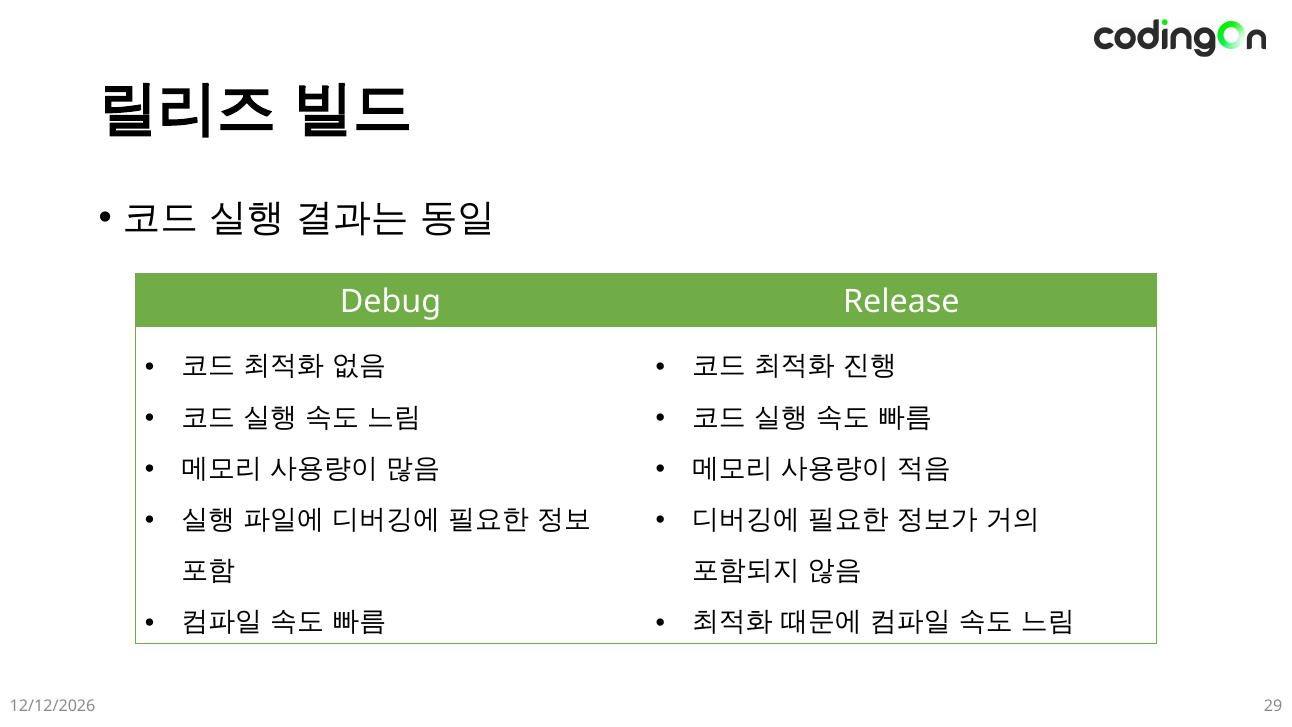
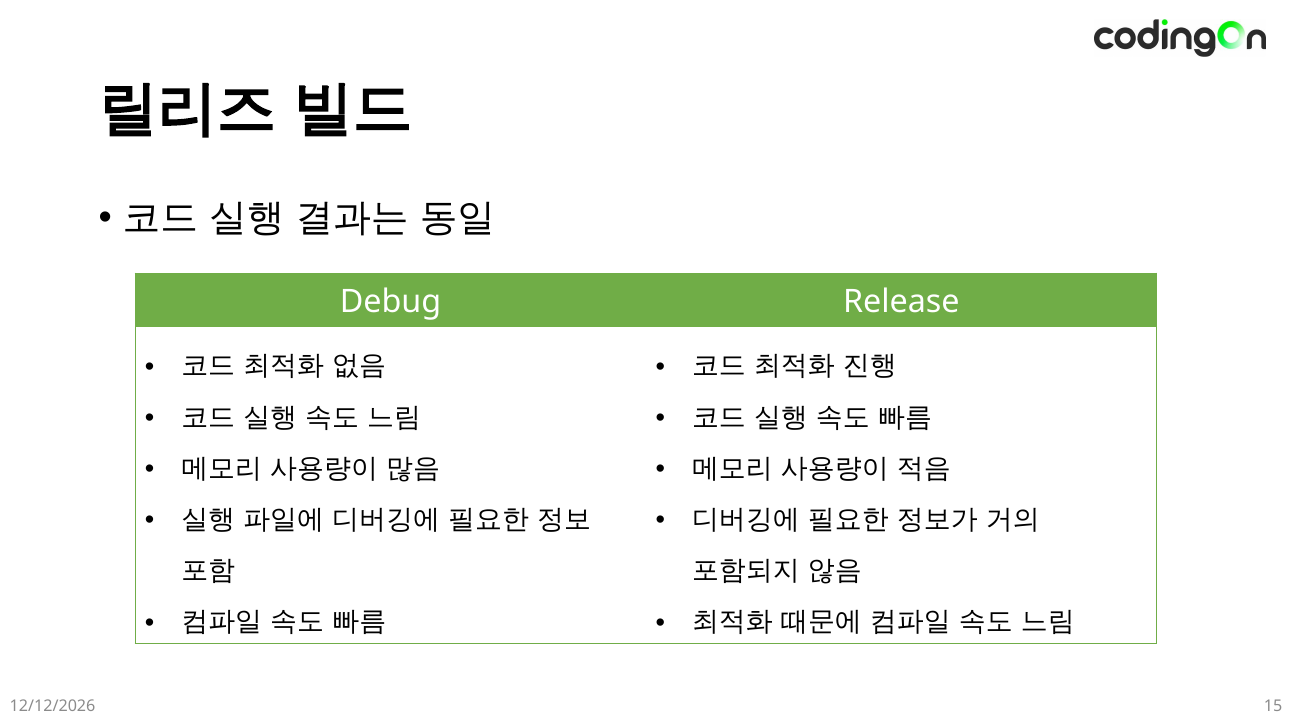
29: 29 -> 15
